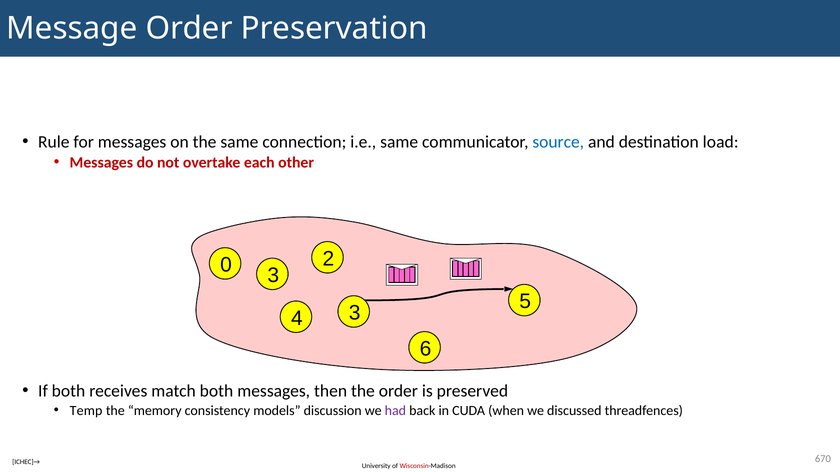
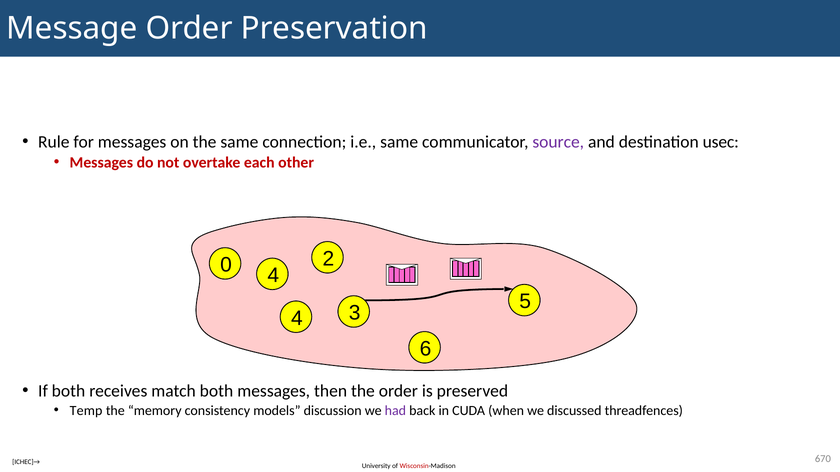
source colour: blue -> purple
load: load -> usec
0 3: 3 -> 4
